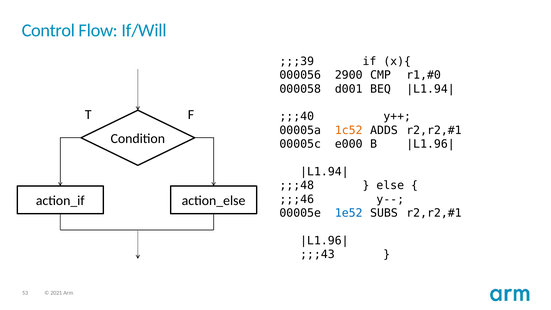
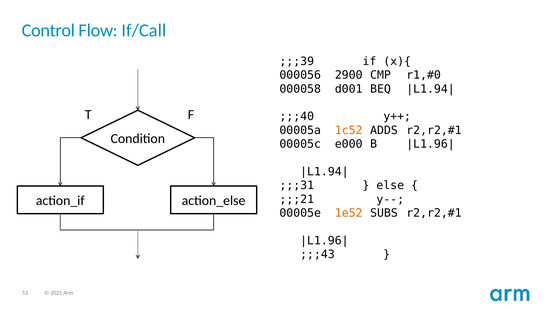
If/Will: If/Will -> If/Call
;;;48: ;;;48 -> ;;;31
;;;46: ;;;46 -> ;;;21
1e52 colour: blue -> orange
